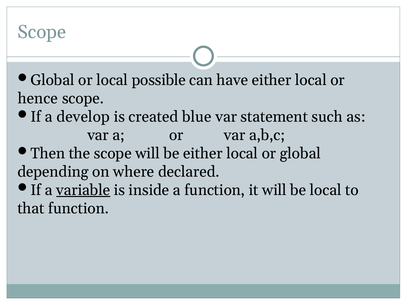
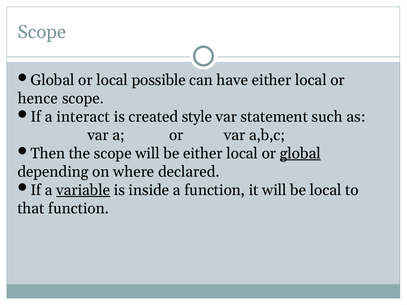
develop: develop -> interact
blue: blue -> style
global at (300, 154) underline: none -> present
